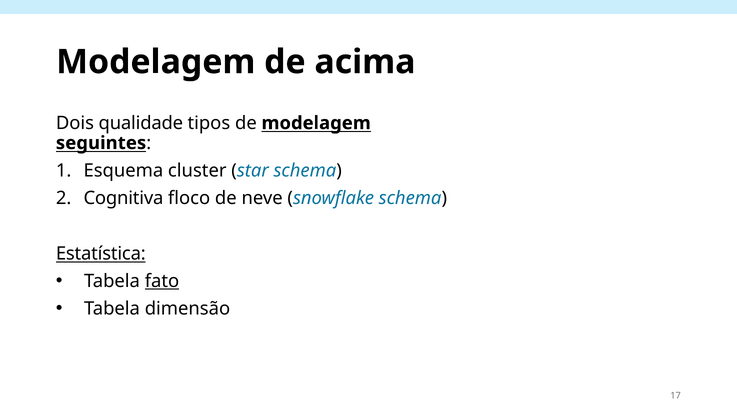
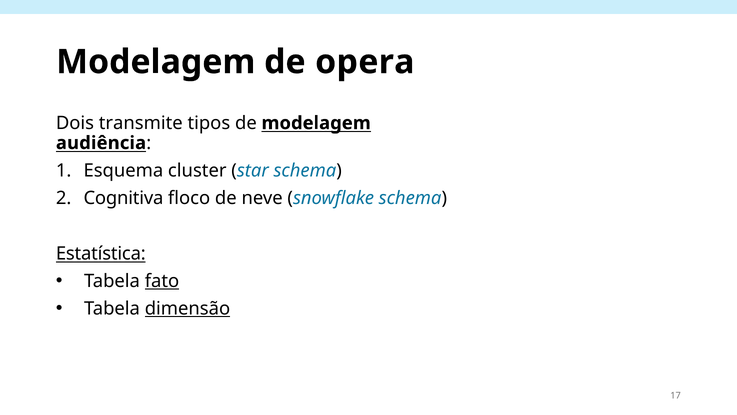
acima: acima -> opera
qualidade: qualidade -> transmite
seguintes: seguintes -> audiência
dimensão underline: none -> present
